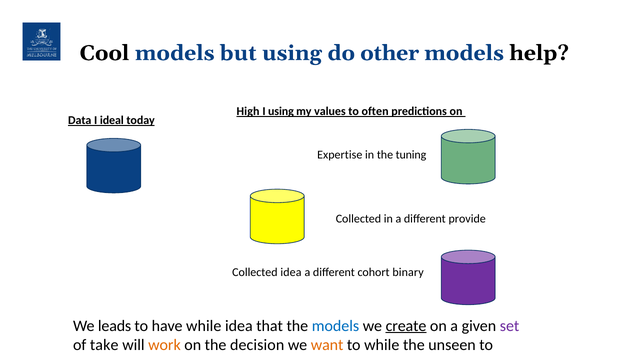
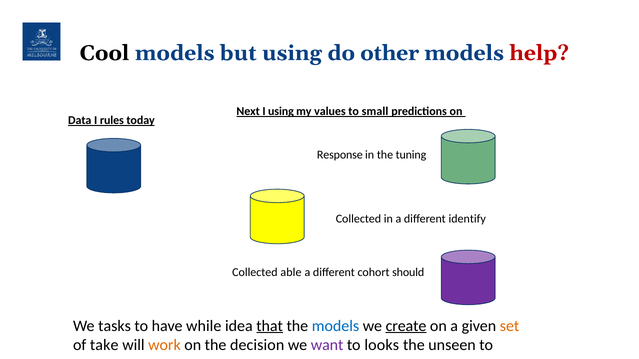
help colour: black -> red
High: High -> Next
often: often -> small
ideal: ideal -> rules
Expertise: Expertise -> Response
provide: provide -> identify
Collected idea: idea -> able
binary: binary -> should
leads: leads -> tasks
that underline: none -> present
set colour: purple -> orange
want colour: orange -> purple
to while: while -> looks
